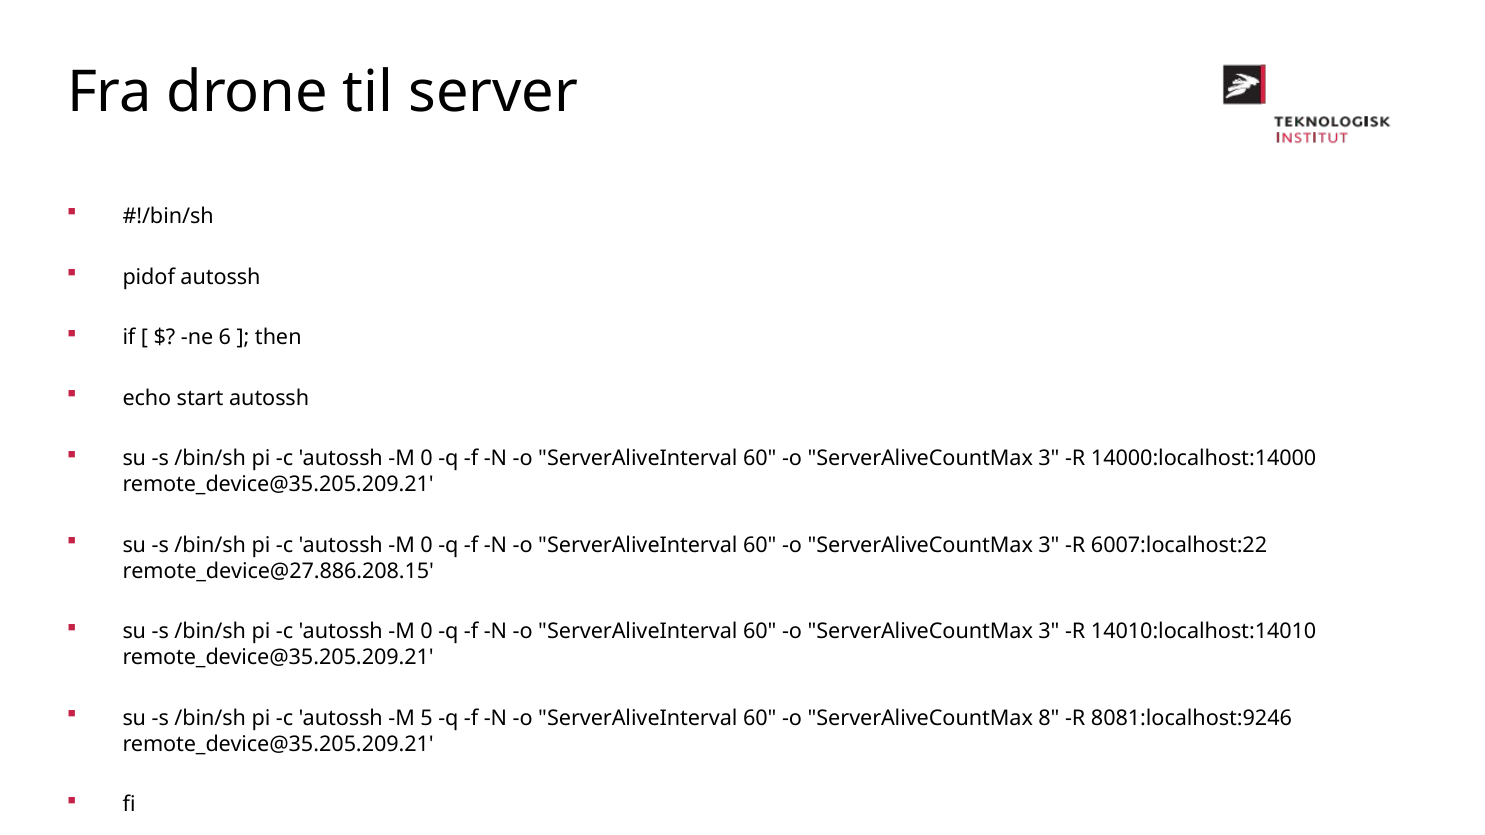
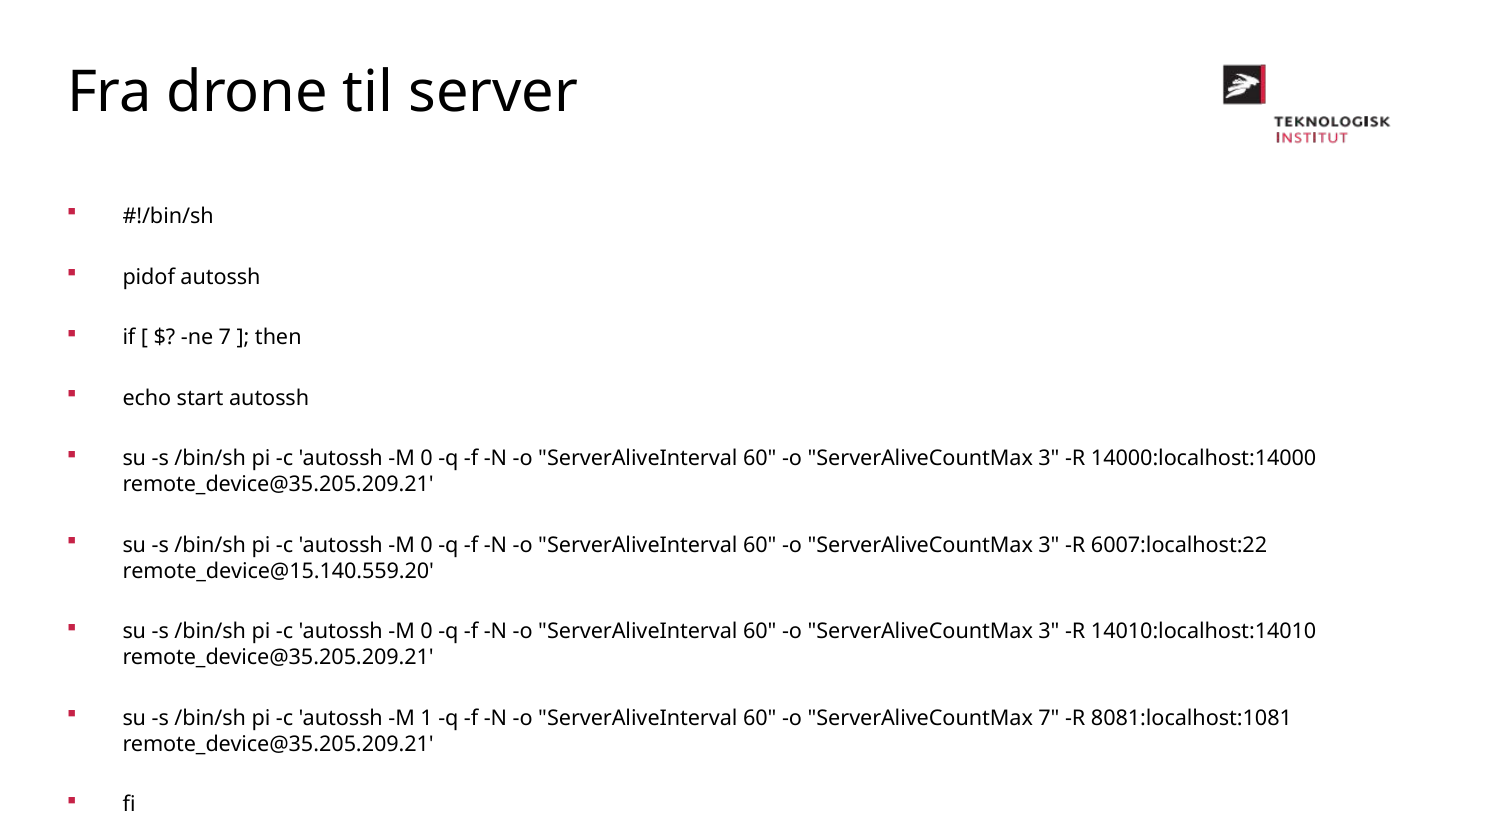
ne 6: 6 -> 7
remote_device@27.886.208.15: remote_device@27.886.208.15 -> remote_device@15.140.559.20
5: 5 -> 1
ServerAliveCountMax 8: 8 -> 7
8081:localhost:9246: 8081:localhost:9246 -> 8081:localhost:1081
